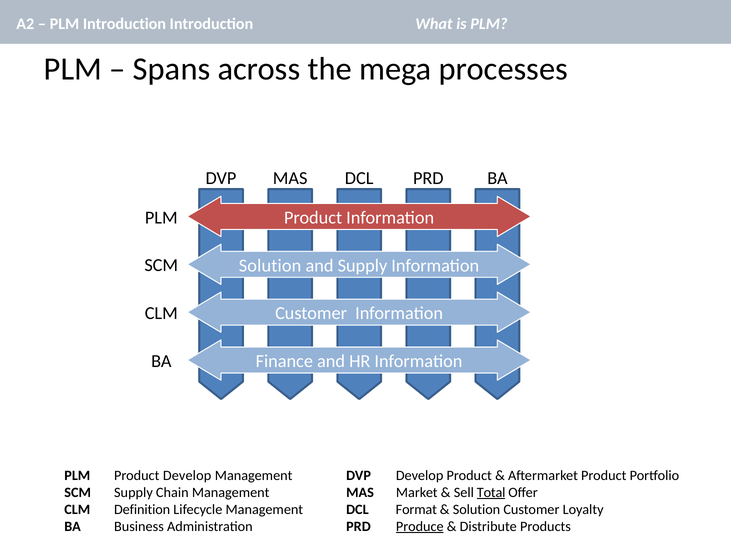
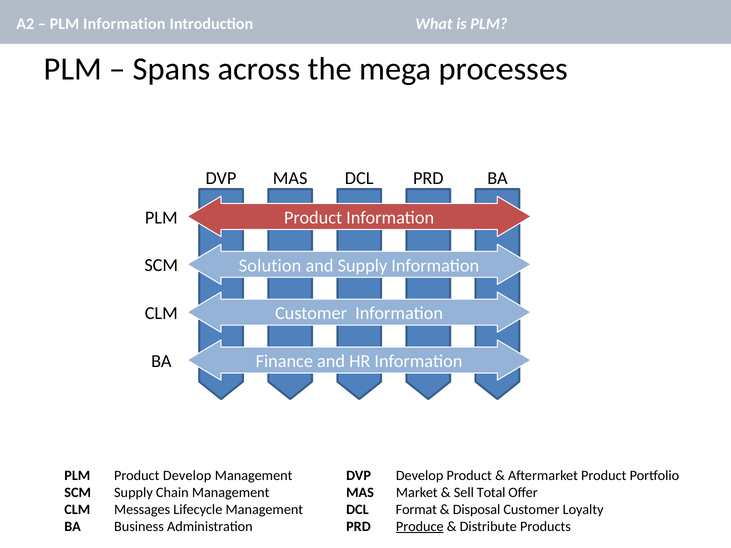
PLM Introduction: Introduction -> Information
Total underline: present -> none
Definition: Definition -> Messages
Solution at (476, 510): Solution -> Disposal
